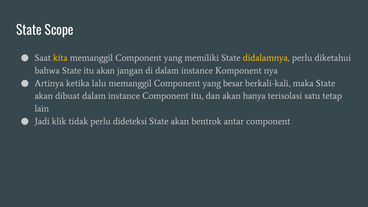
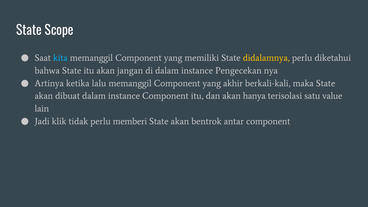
kita colour: yellow -> light blue
Komponent: Komponent -> Pengecekan
besar: besar -> akhir
tetap: tetap -> value
dideteksi: dideteksi -> memberi
